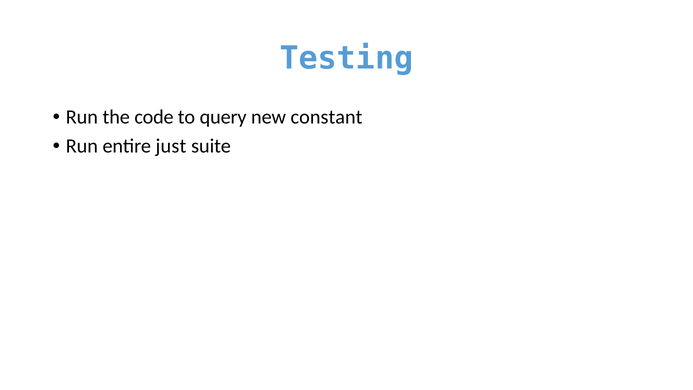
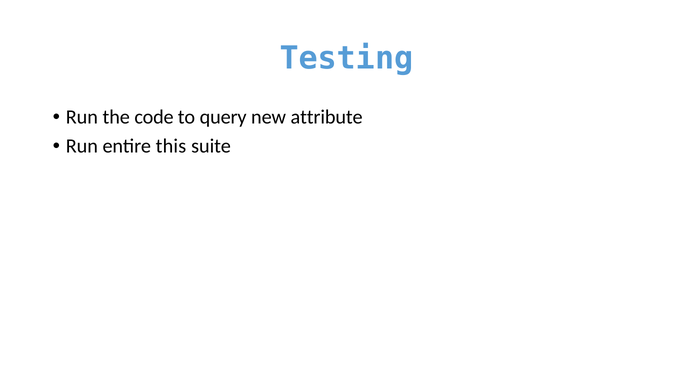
constant: constant -> attribute
just: just -> this
